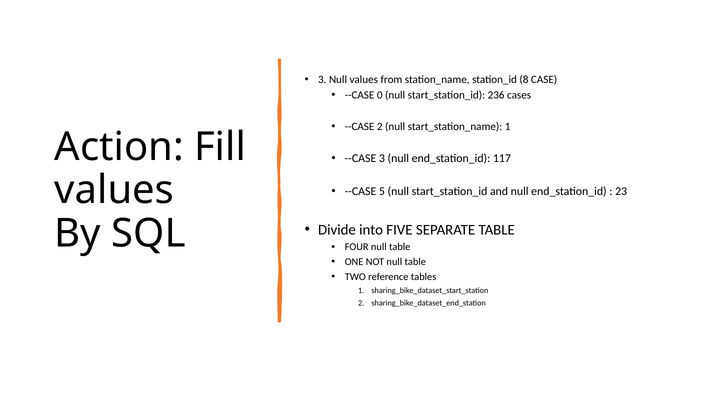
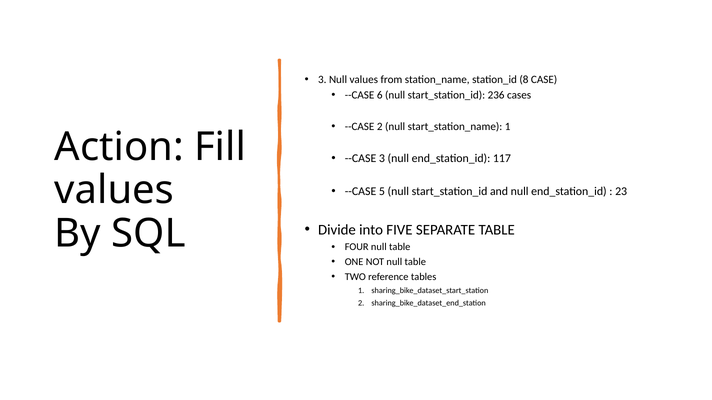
0: 0 -> 6
